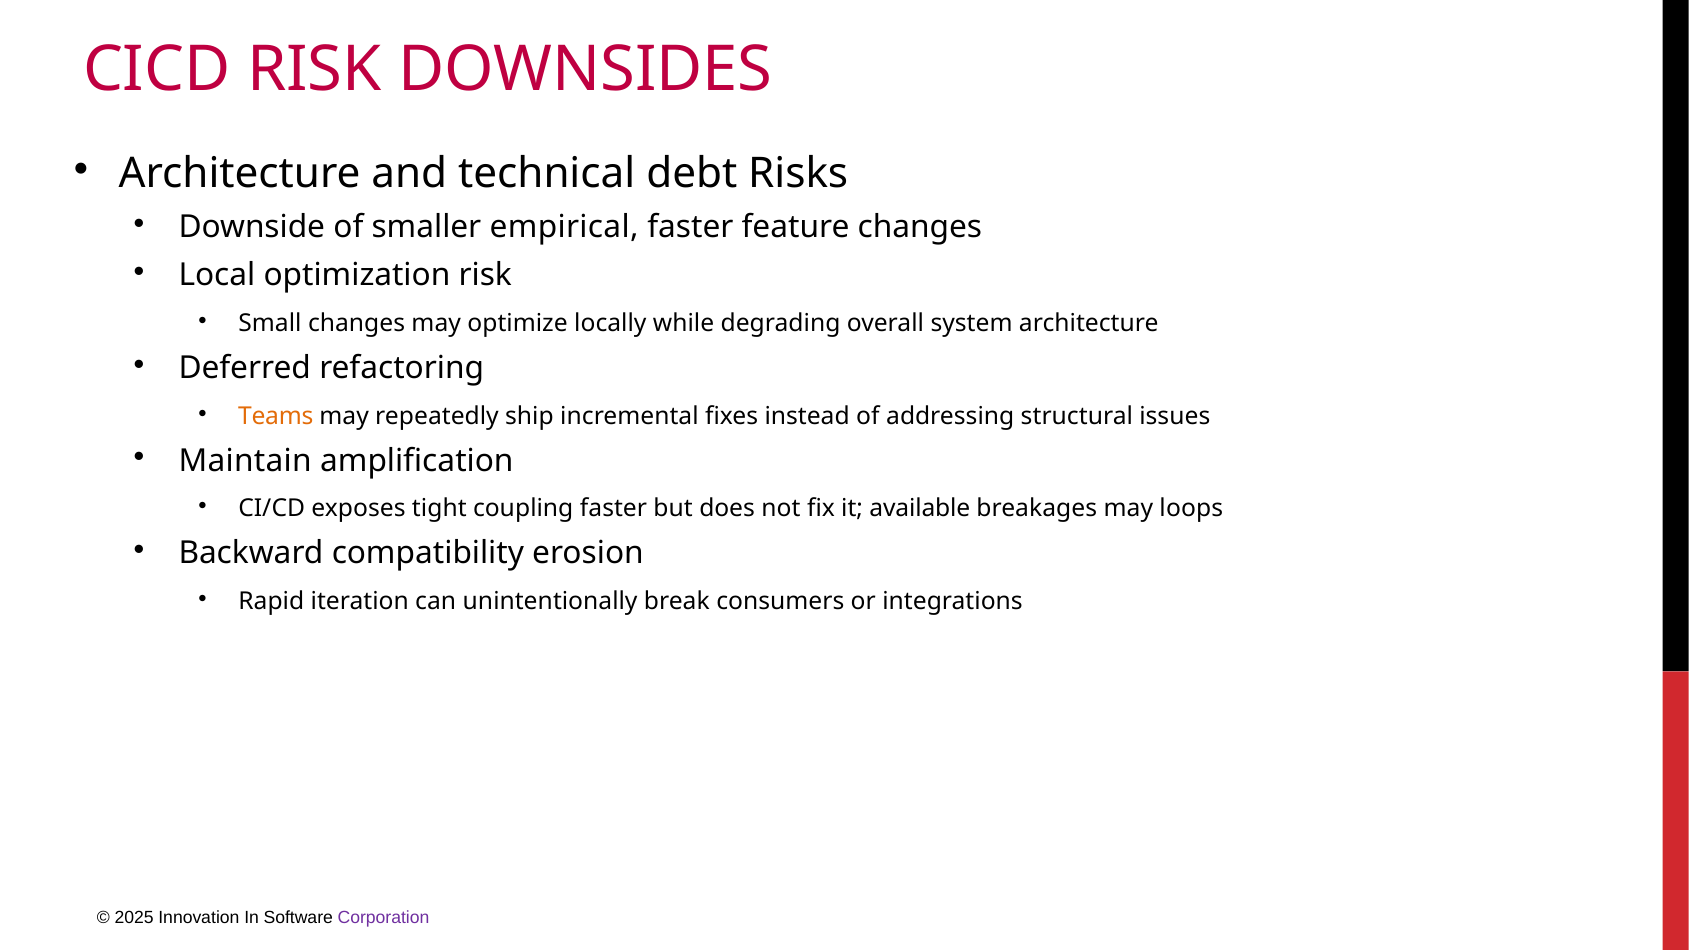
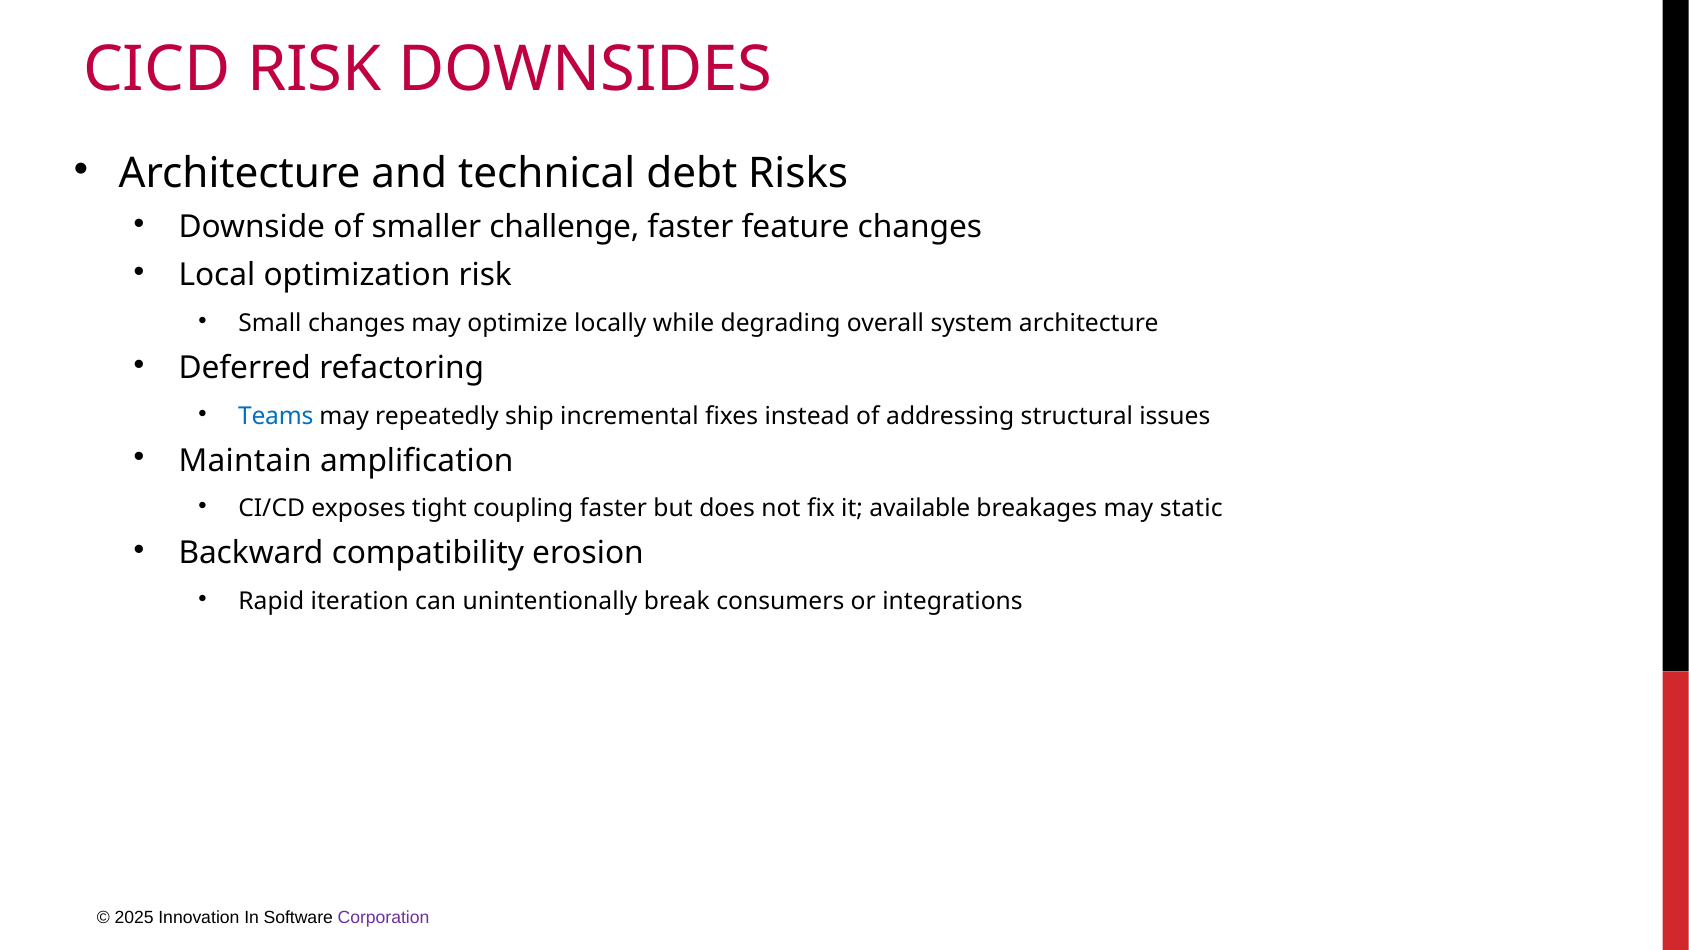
empirical: empirical -> challenge
Teams colour: orange -> blue
loops: loops -> static
